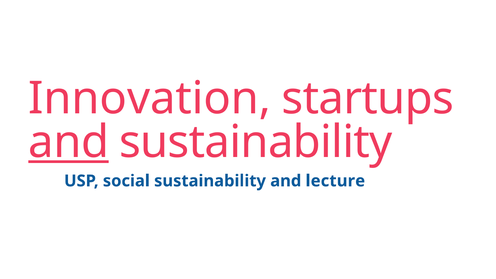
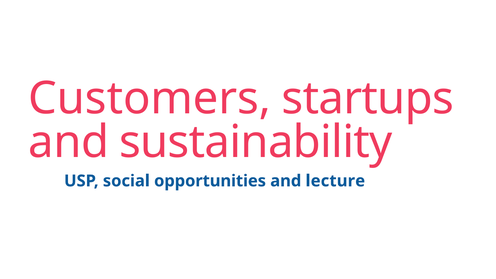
Innovation: Innovation -> Customers
and at (69, 142) underline: present -> none
social sustainability: sustainability -> opportunities
